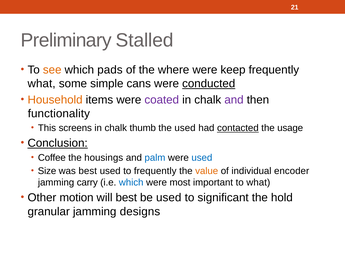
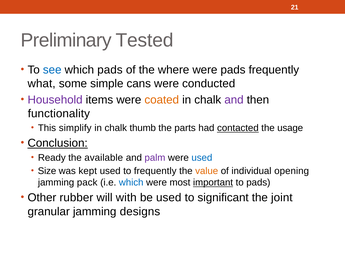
Stalled: Stalled -> Tested
see colour: orange -> blue
were keep: keep -> pads
conducted underline: present -> none
Household colour: orange -> purple
coated colour: purple -> orange
screens: screens -> simplify
the used: used -> parts
Coffee: Coffee -> Ready
housings: housings -> available
palm colour: blue -> purple
was best: best -> kept
encoder: encoder -> opening
carry: carry -> pack
important underline: none -> present
to what: what -> pads
motion: motion -> rubber
will best: best -> with
hold: hold -> joint
